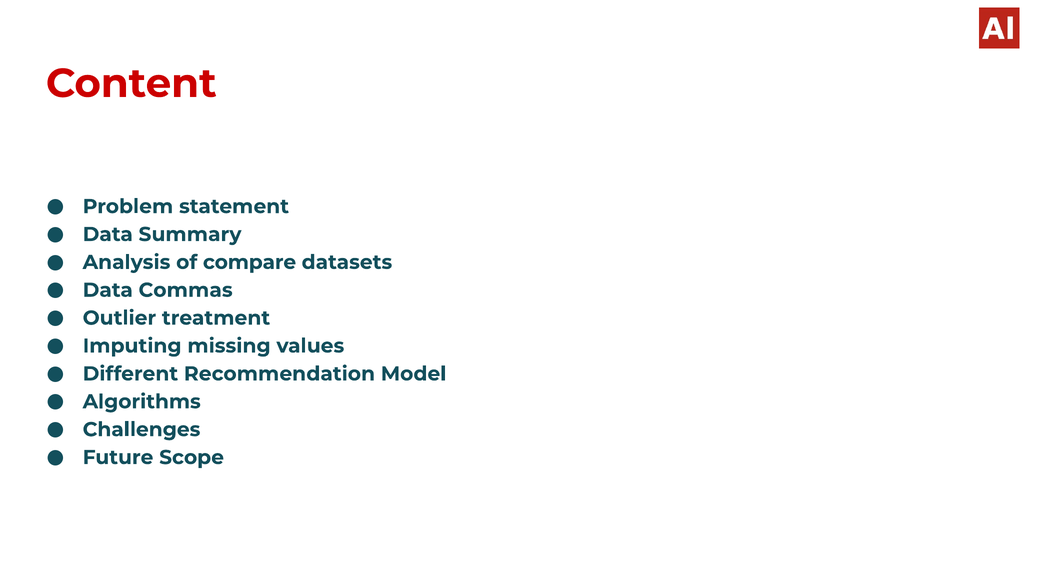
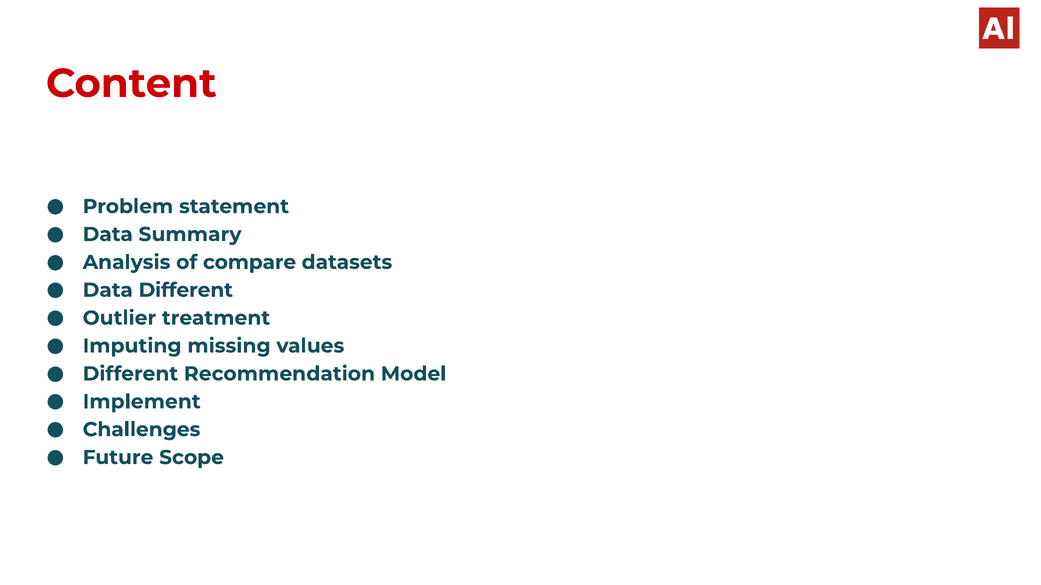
Data Commas: Commas -> Different
Algorithms: Algorithms -> Implement
